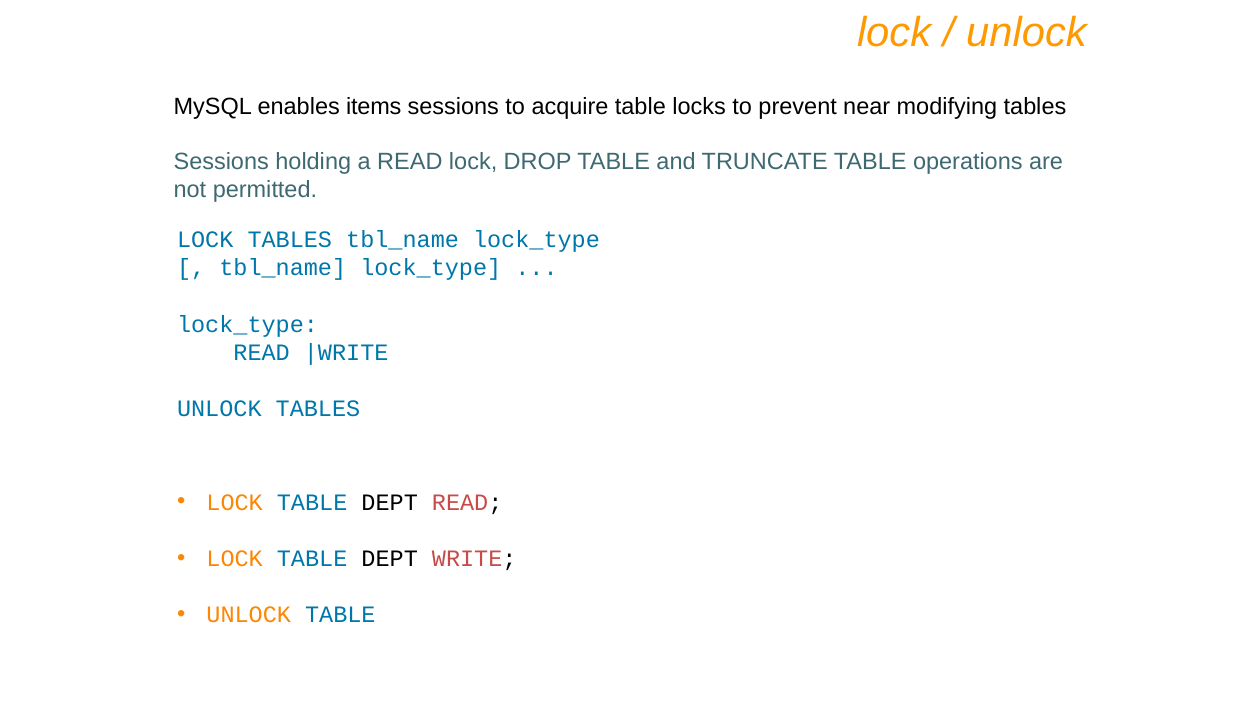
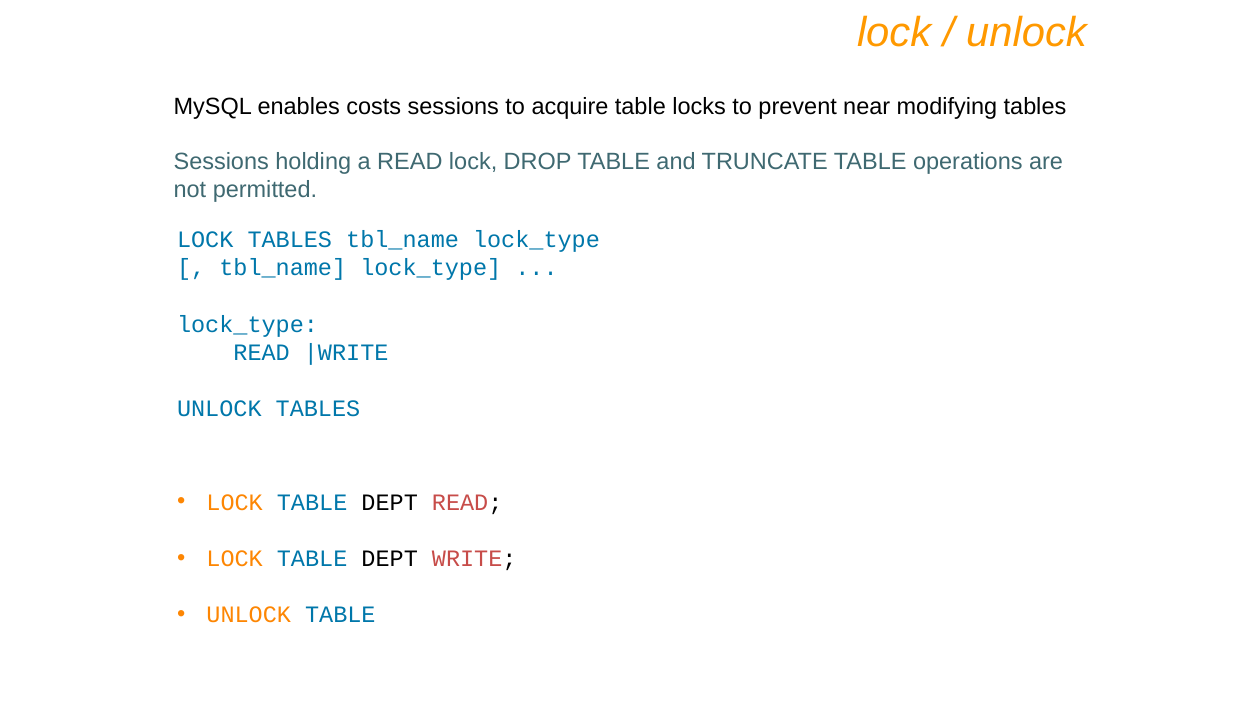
items: items -> costs
